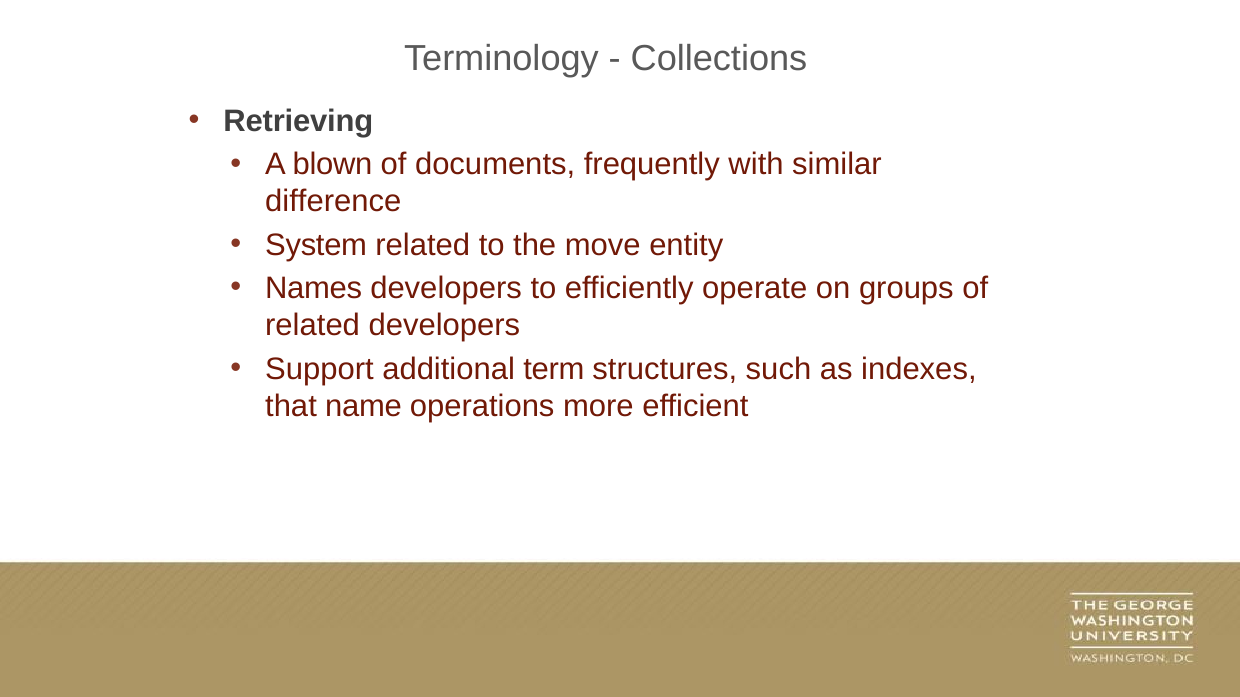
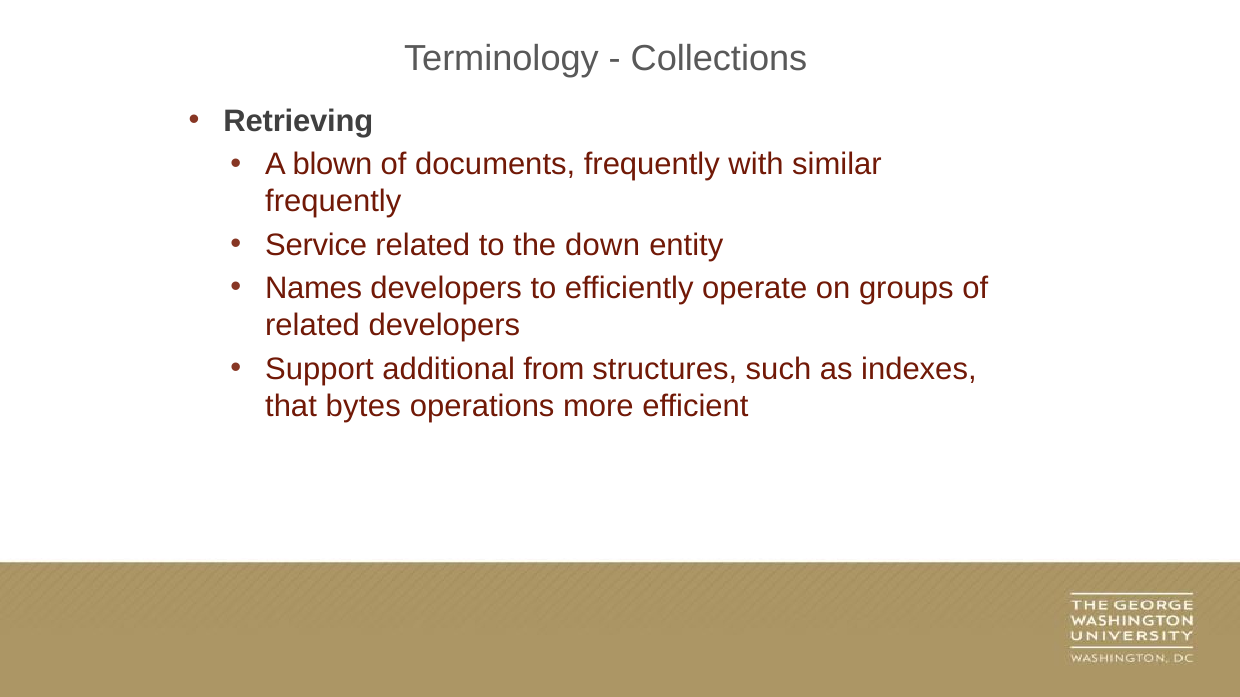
difference at (333, 202): difference -> frequently
System: System -> Service
move: move -> down
term: term -> from
name: name -> bytes
